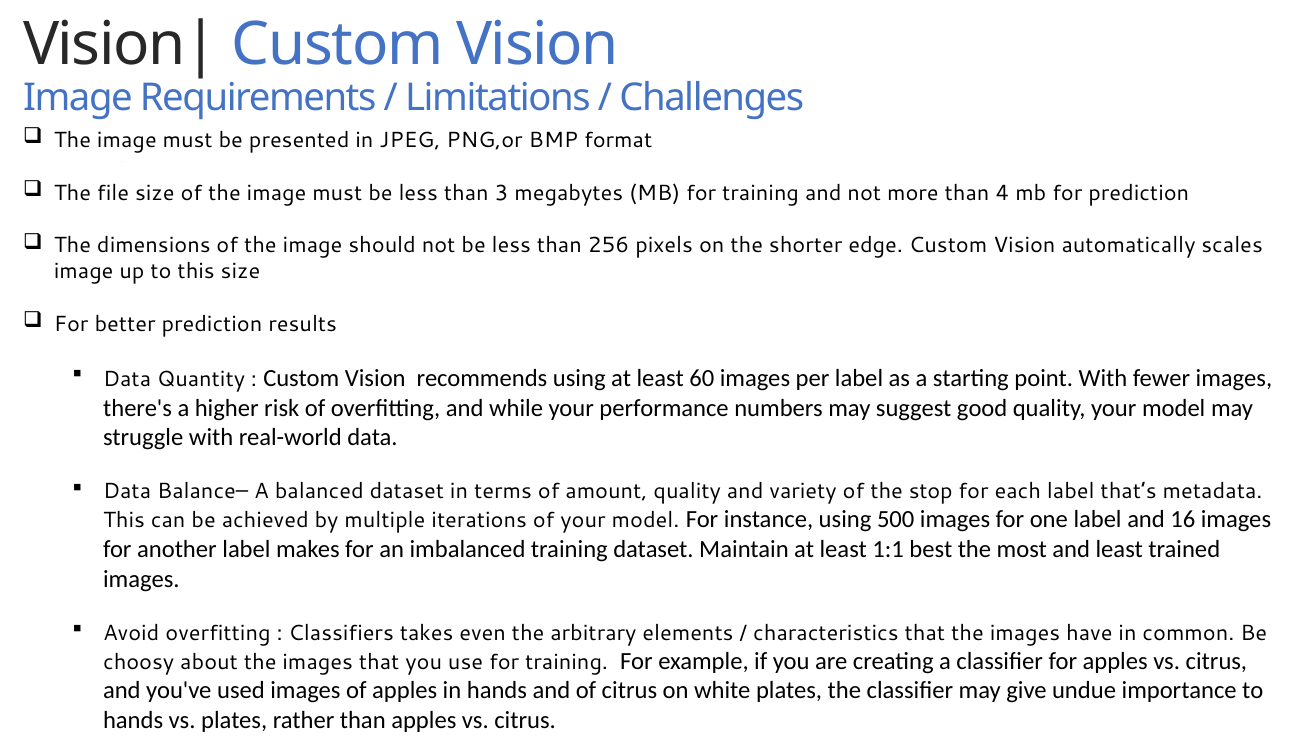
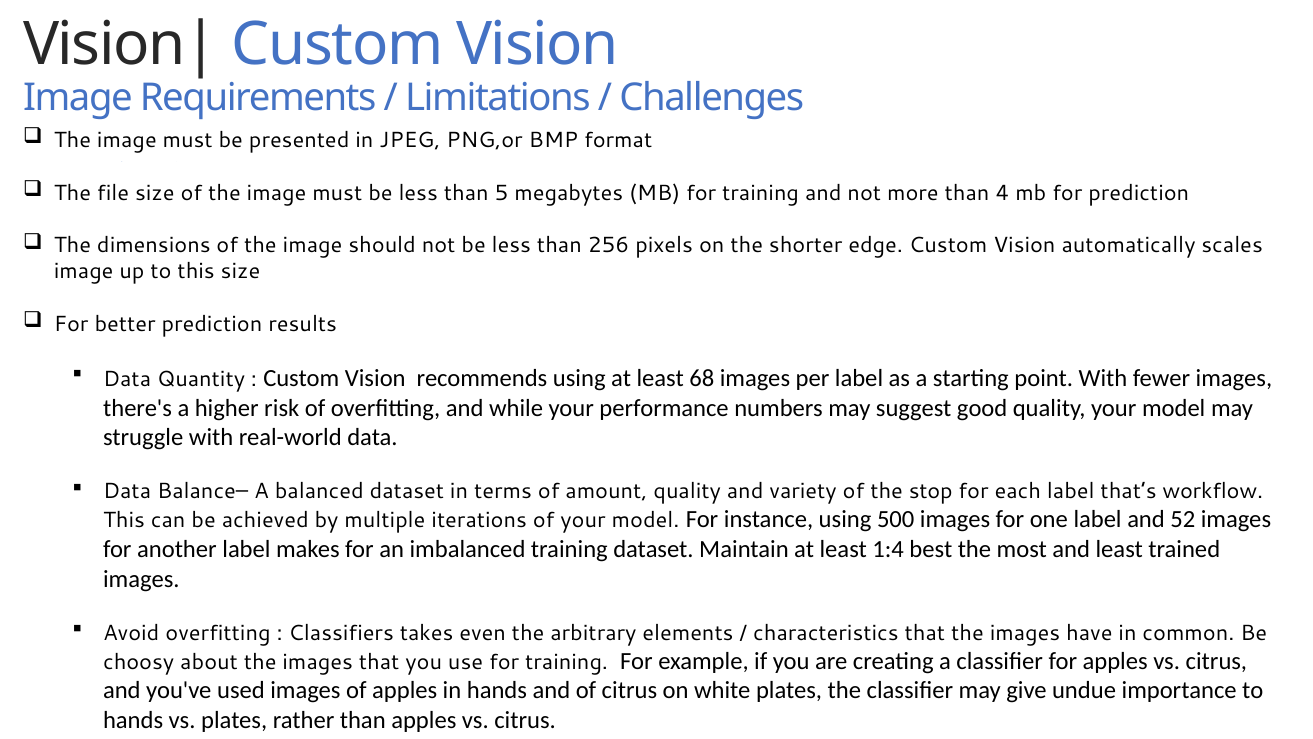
3: 3 -> 5
60: 60 -> 68
metadata: metadata -> workflow
16: 16 -> 52
1:1: 1:1 -> 1:4
